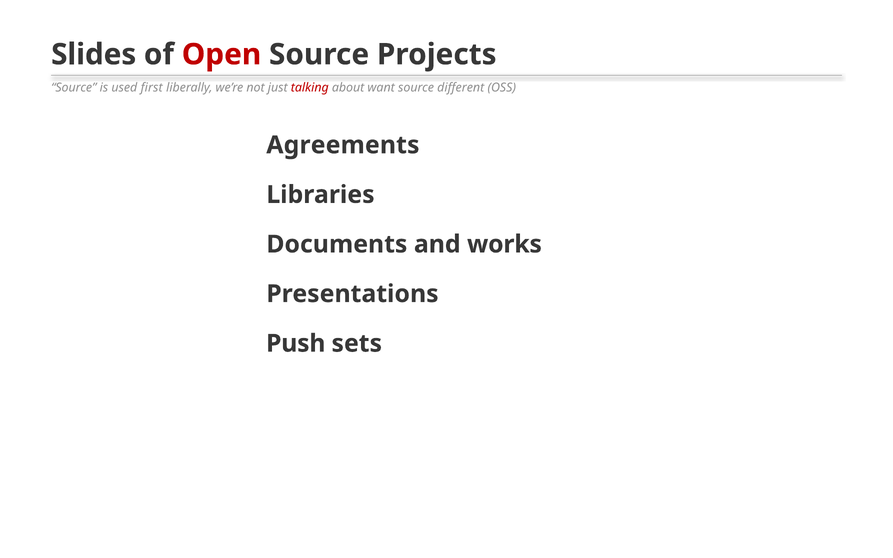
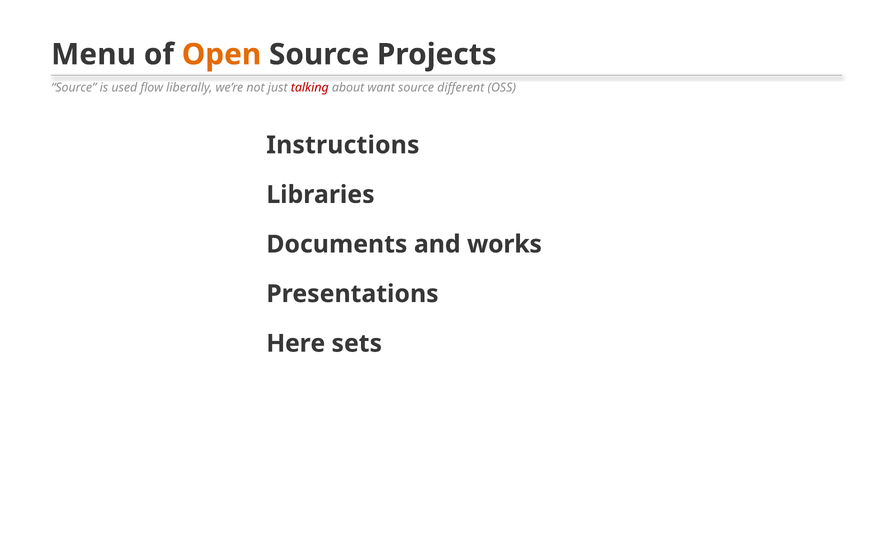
Slides: Slides -> Menu
Open colour: red -> orange
first: first -> flow
Agreements: Agreements -> Instructions
Push: Push -> Here
